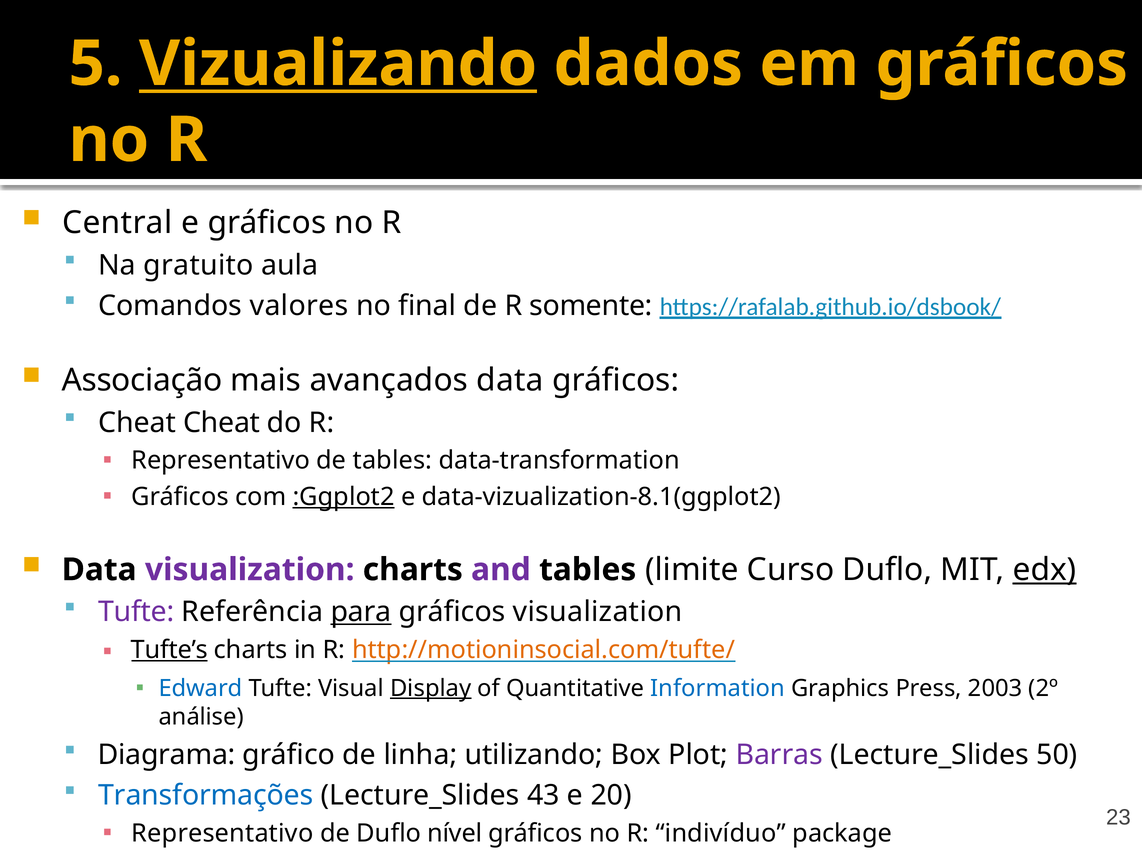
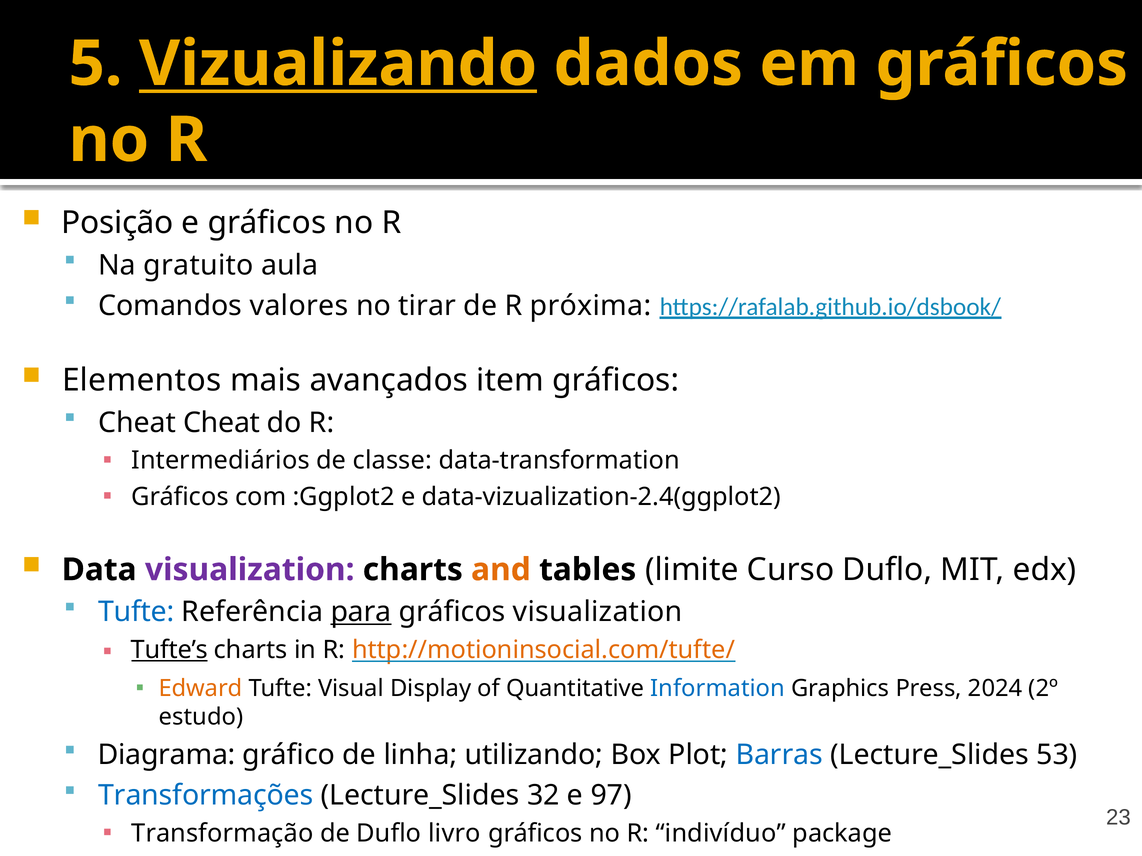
Central: Central -> Posição
final: final -> tirar
somente: somente -> próxima
Associação: Associação -> Elementos
avançados data: data -> item
Representativo at (221, 461): Representativo -> Intermediários
de tables: tables -> classe
:Ggplot2 underline: present -> none
data-vizualization-8.1(ggplot2: data-vizualization-8.1(ggplot2 -> data-vizualization-2.4(ggplot2
and colour: purple -> orange
edx underline: present -> none
Tufte at (136, 612) colour: purple -> blue
Edward colour: blue -> orange
Display underline: present -> none
2003: 2003 -> 2024
análise: análise -> estudo
Barras colour: purple -> blue
50: 50 -> 53
43: 43 -> 32
20: 20 -> 97
Representativo at (222, 834): Representativo -> Transformação
nível: nível -> livro
